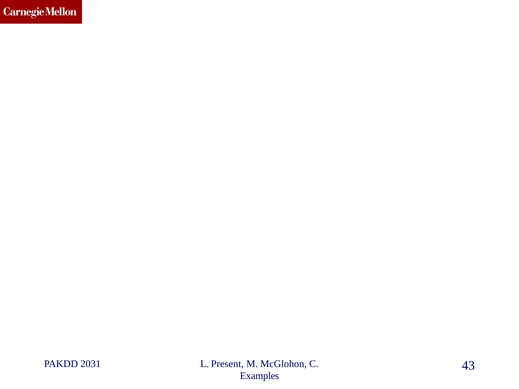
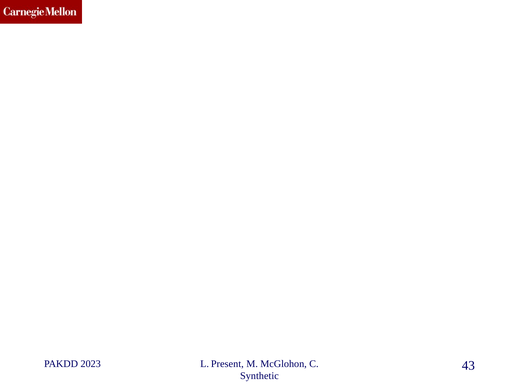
2031: 2031 -> 2023
Examples: Examples -> Synthetic
